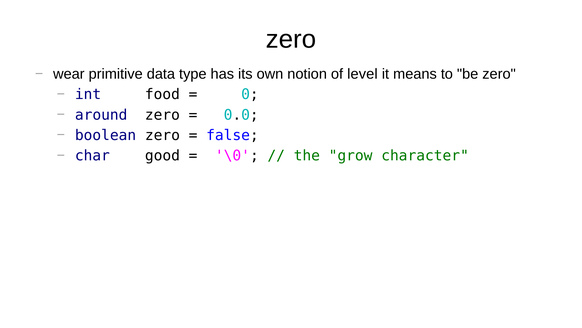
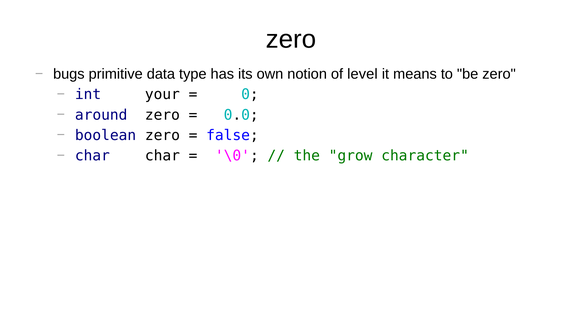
wear: wear -> bugs
food: food -> your
char good: good -> char
